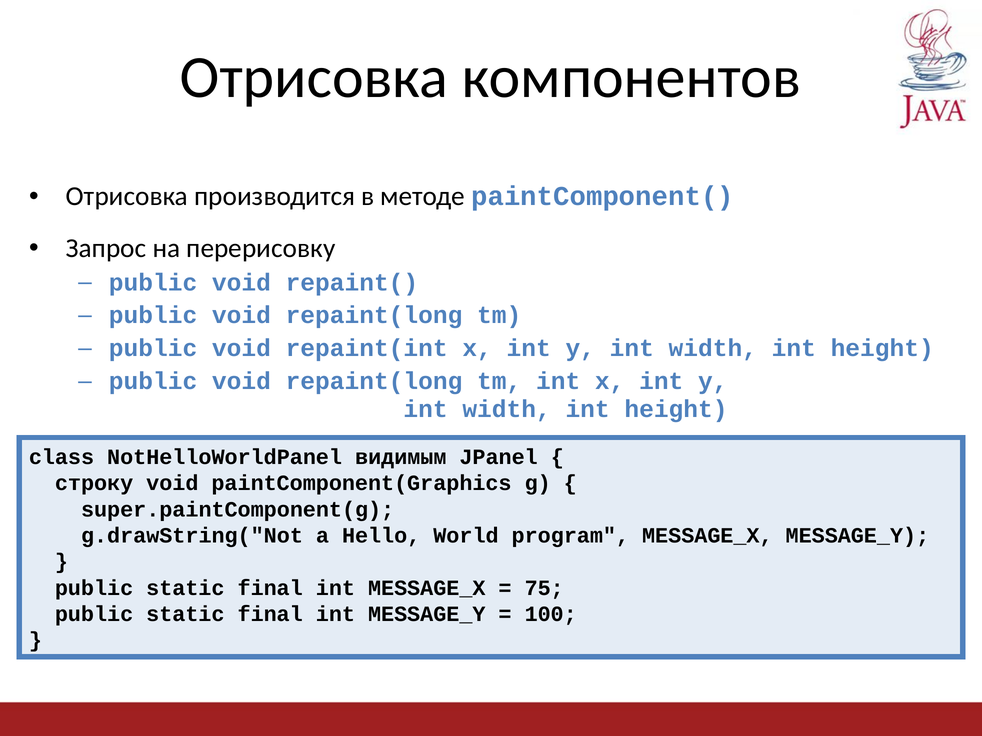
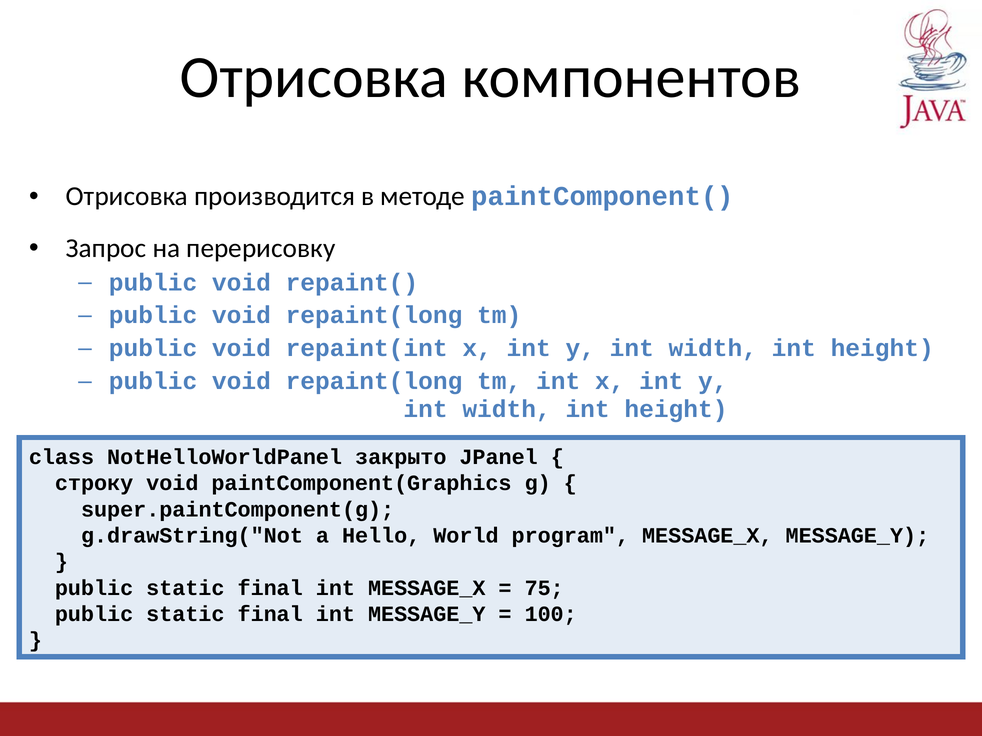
видимым: видимым -> закрыто
